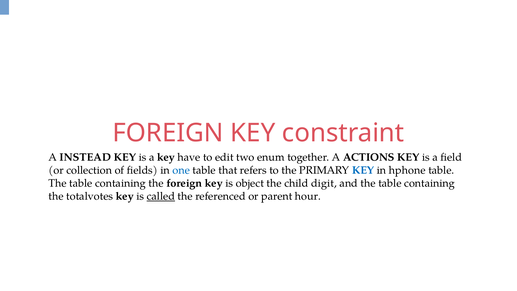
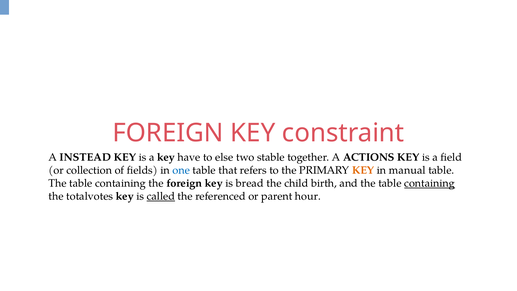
edit: edit -> else
enum: enum -> stable
KEY at (363, 170) colour: blue -> orange
hphone: hphone -> manual
object: object -> bread
digit: digit -> birth
containing at (430, 183) underline: none -> present
